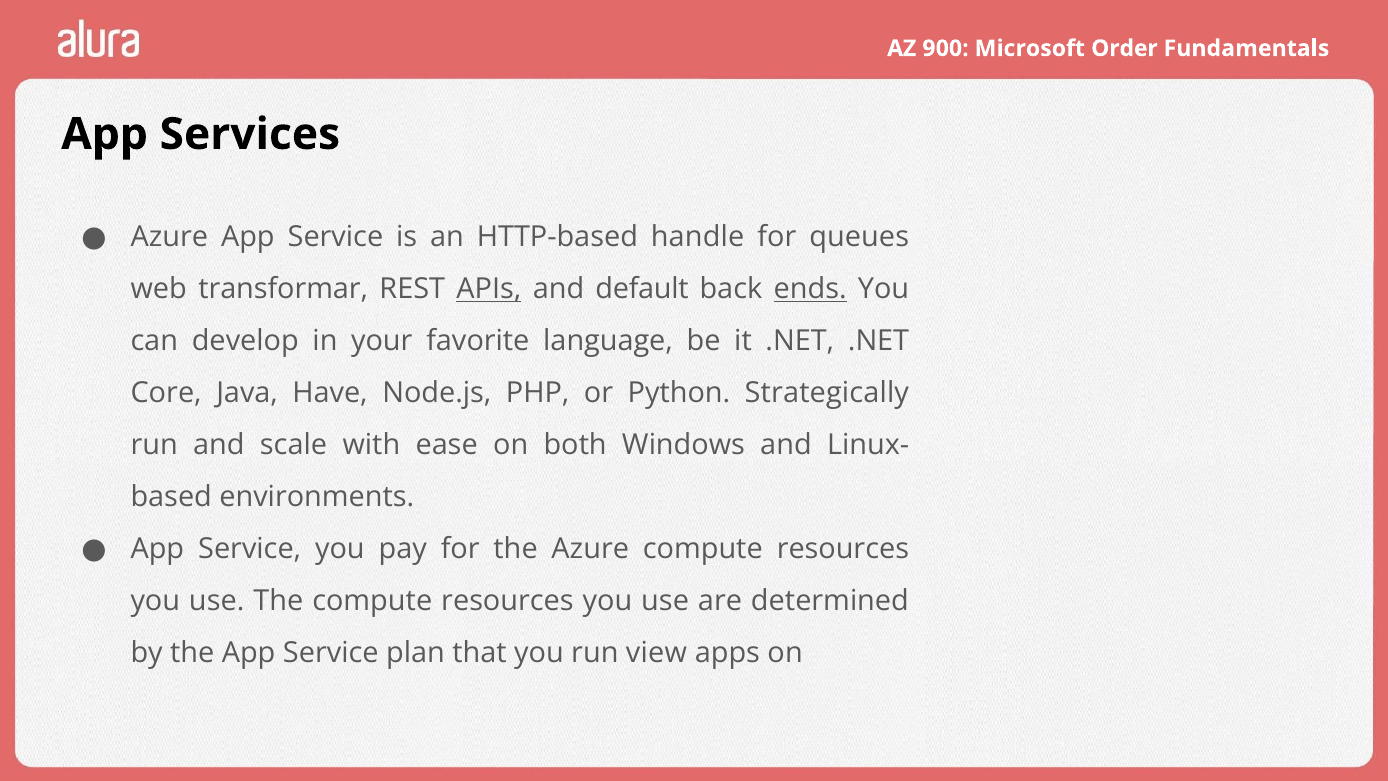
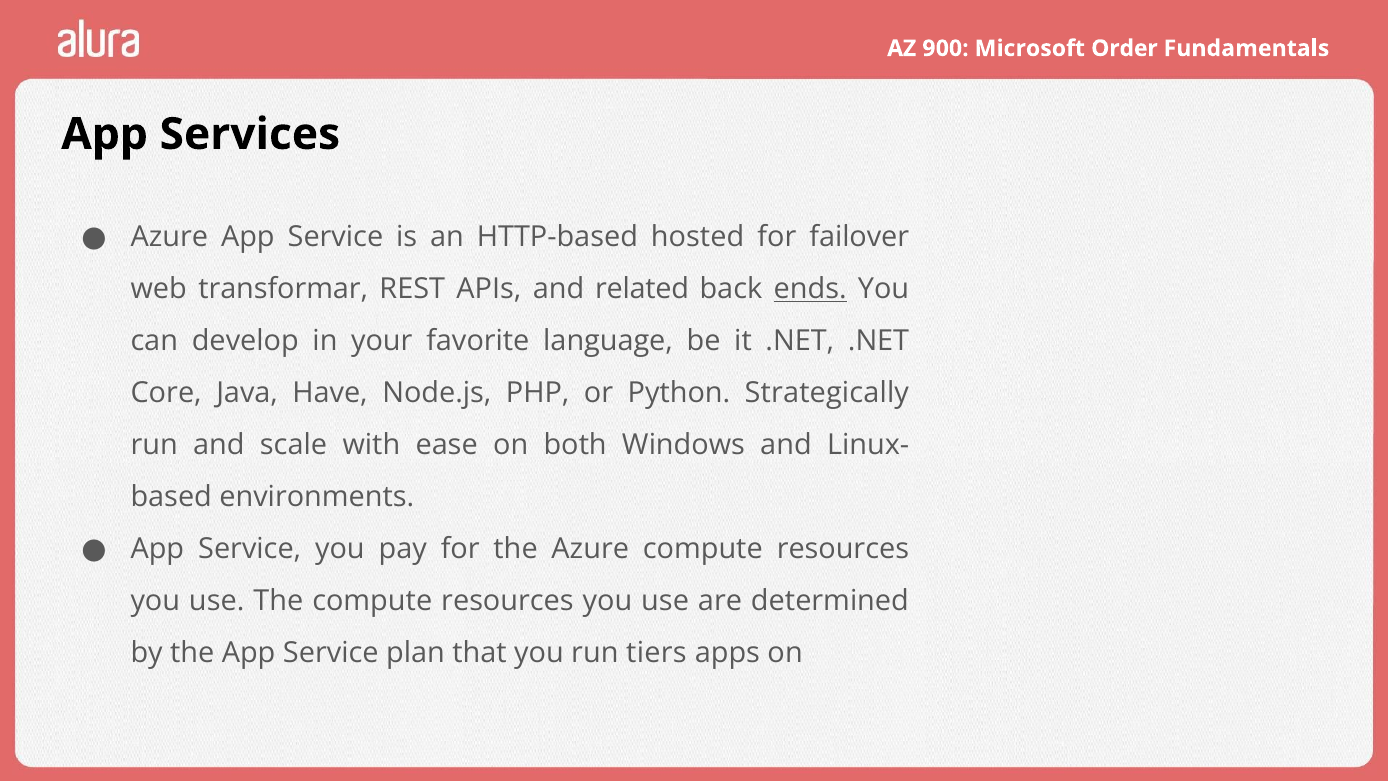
handle: handle -> hosted
queues: queues -> failover
APIs underline: present -> none
default: default -> related
view: view -> tiers
